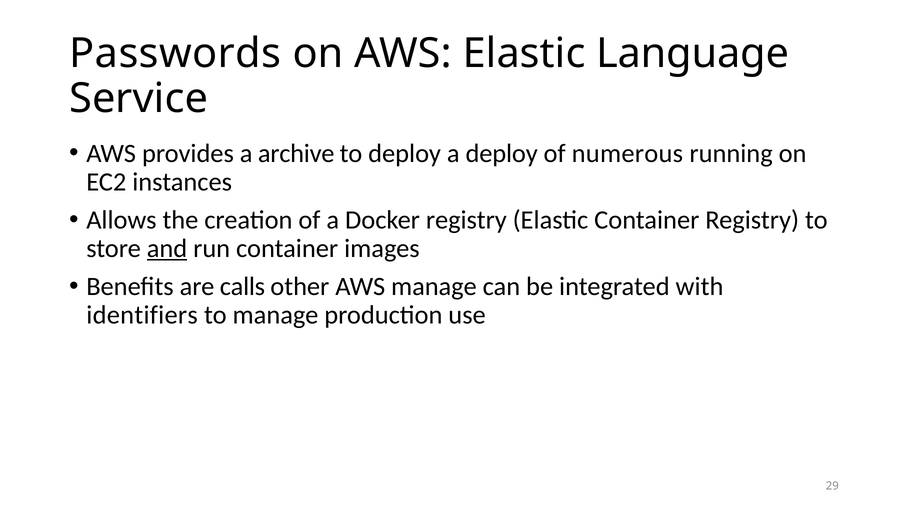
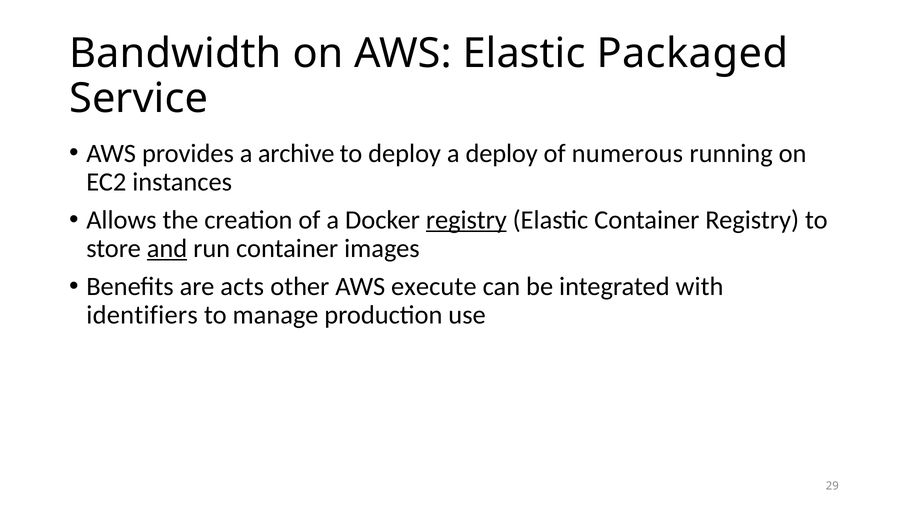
Passwords: Passwords -> Bandwidth
Language: Language -> Packaged
registry at (466, 220) underline: none -> present
calls: calls -> acts
AWS manage: manage -> execute
